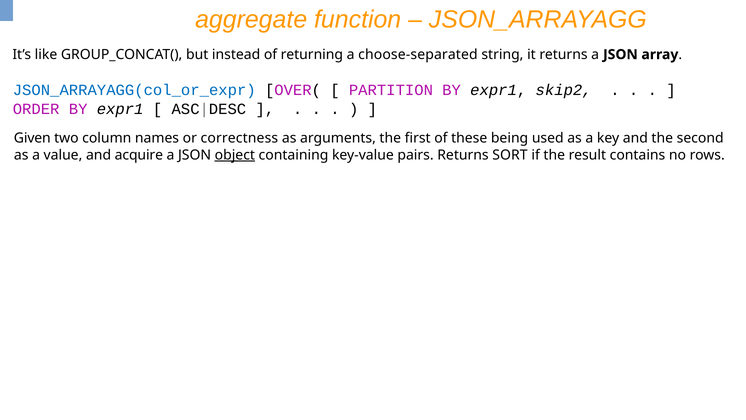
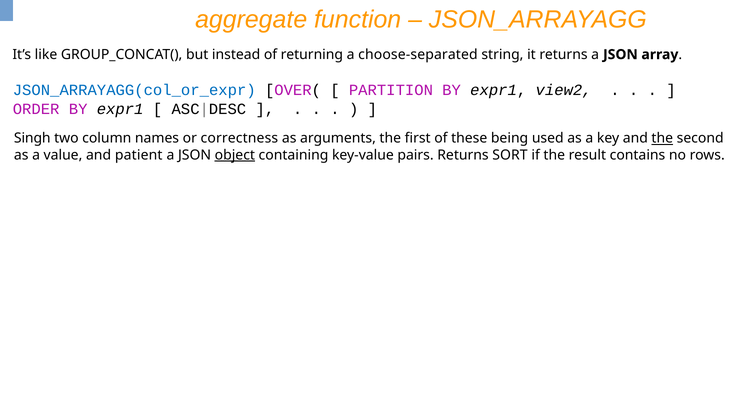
skip2: skip2 -> view2
Given: Given -> Singh
the at (662, 138) underline: none -> present
acquire: acquire -> patient
